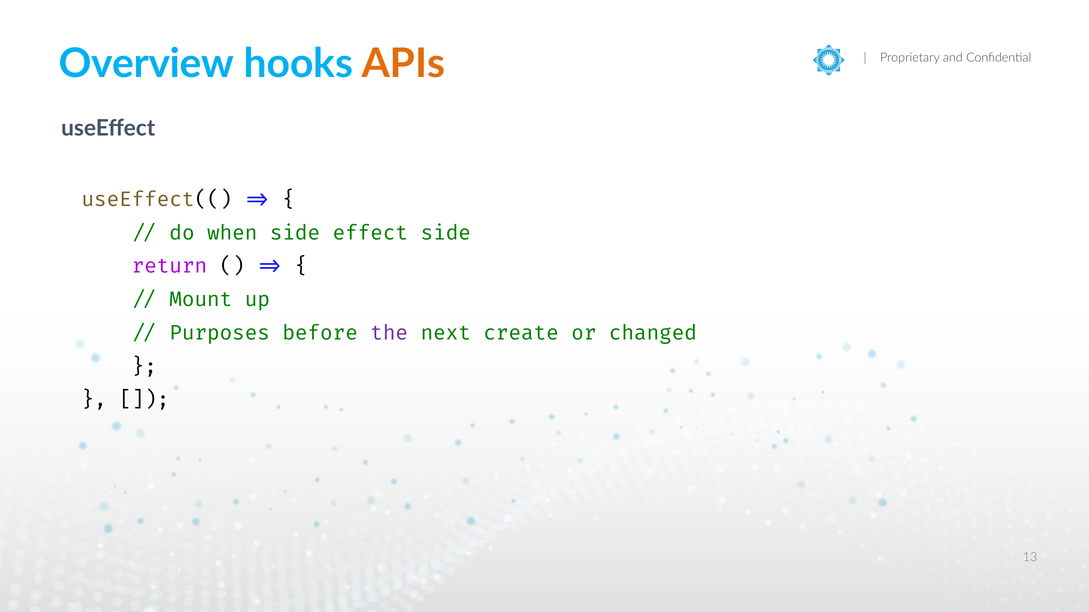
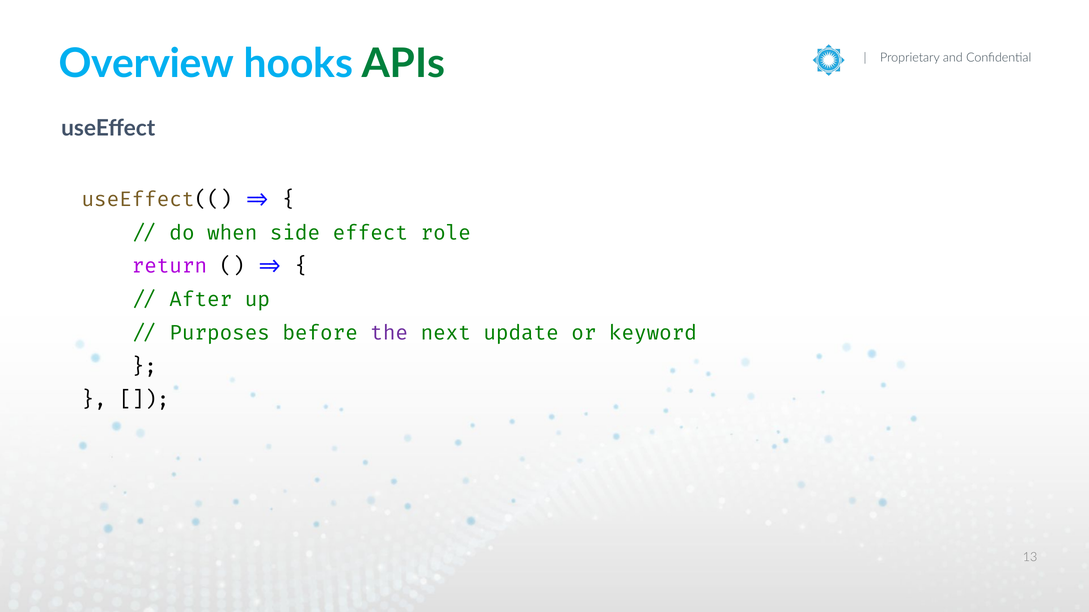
APIs colour: orange -> green
effect side: side -> role
Mount: Mount -> After
create: create -> update
changed: changed -> keyword
